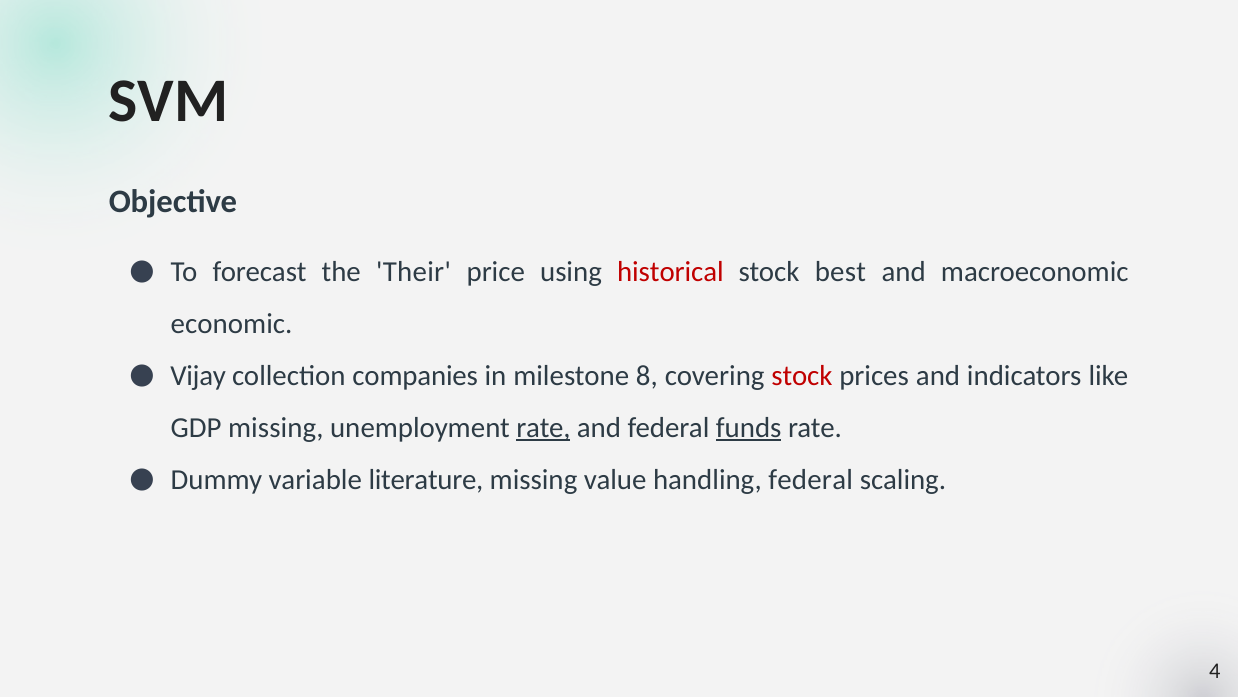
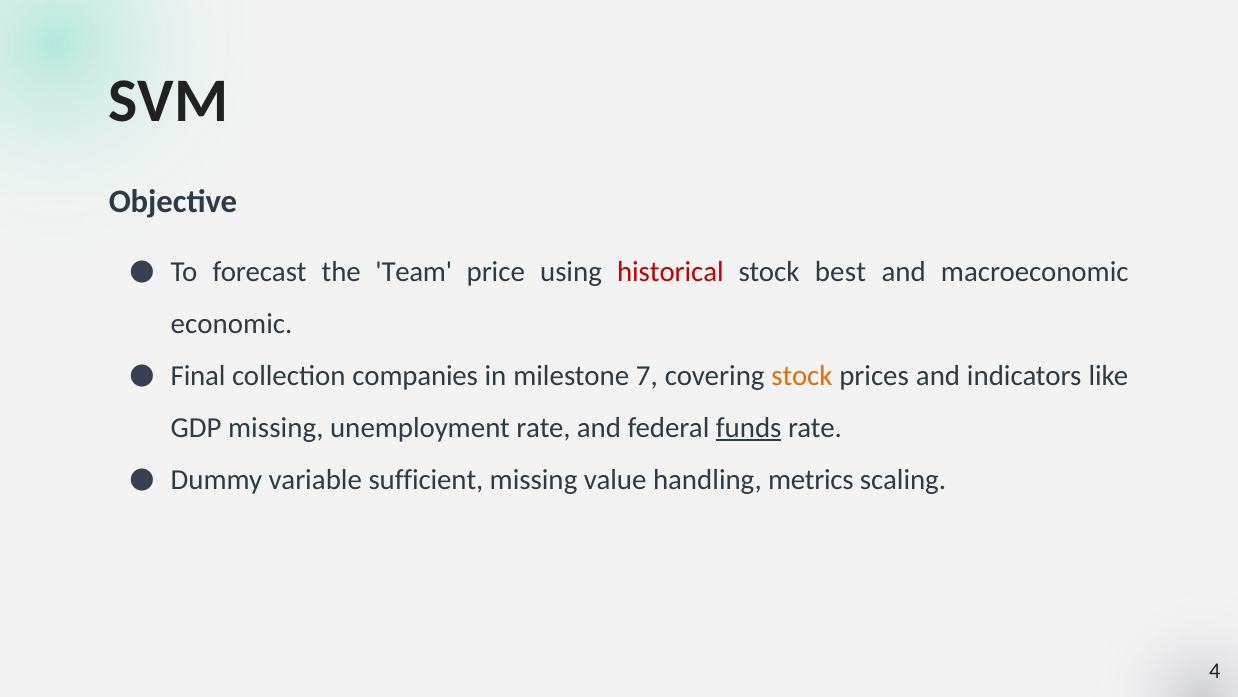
Their: Their -> Team
Vijay: Vijay -> Final
8: 8 -> 7
stock at (802, 375) colour: red -> orange
rate at (543, 427) underline: present -> none
literature: literature -> sufficient
handling federal: federal -> metrics
